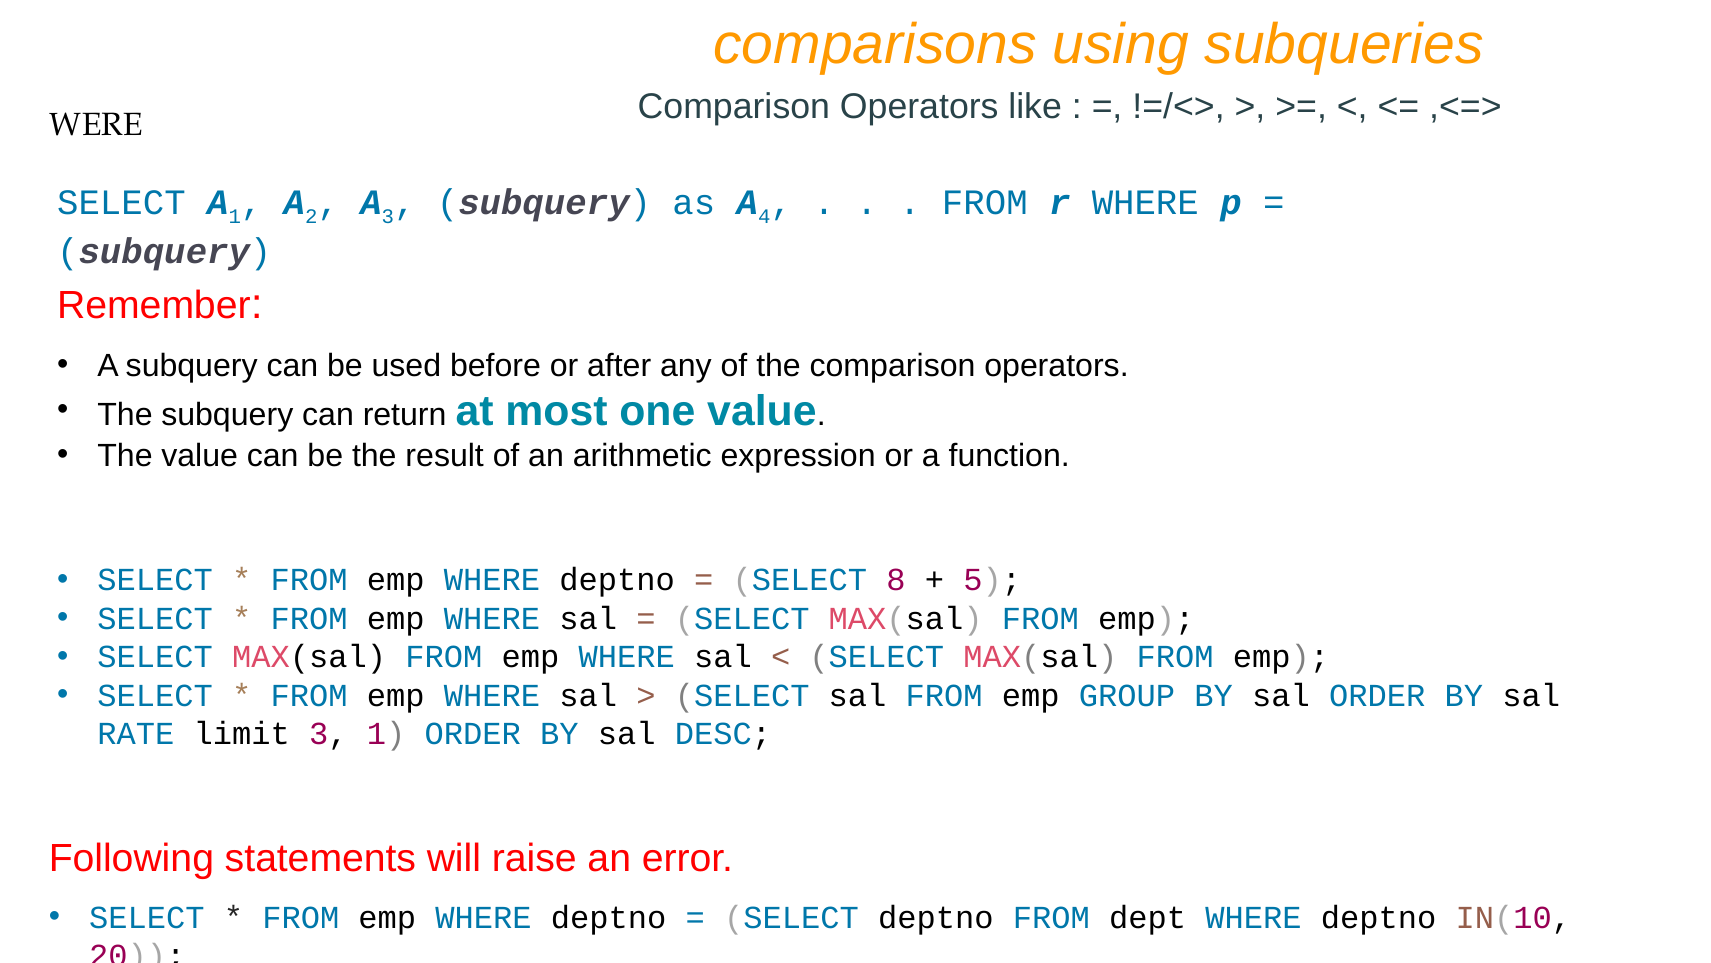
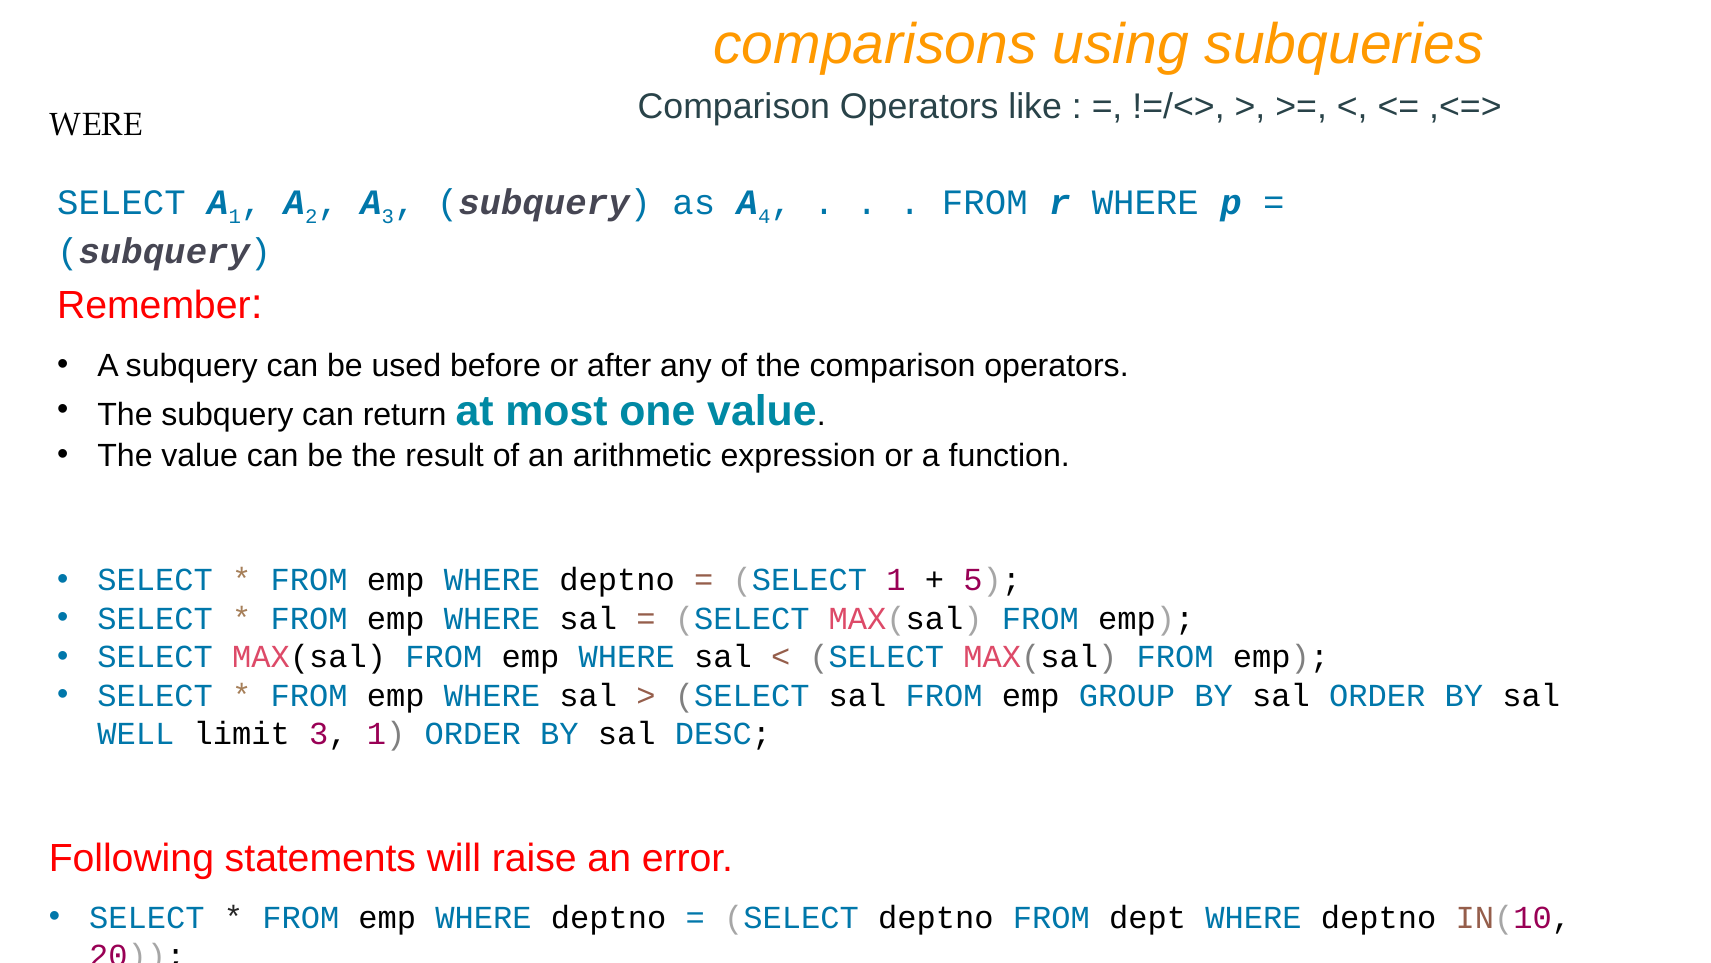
SELECT 8: 8 -> 1
RATE: RATE -> WELL
